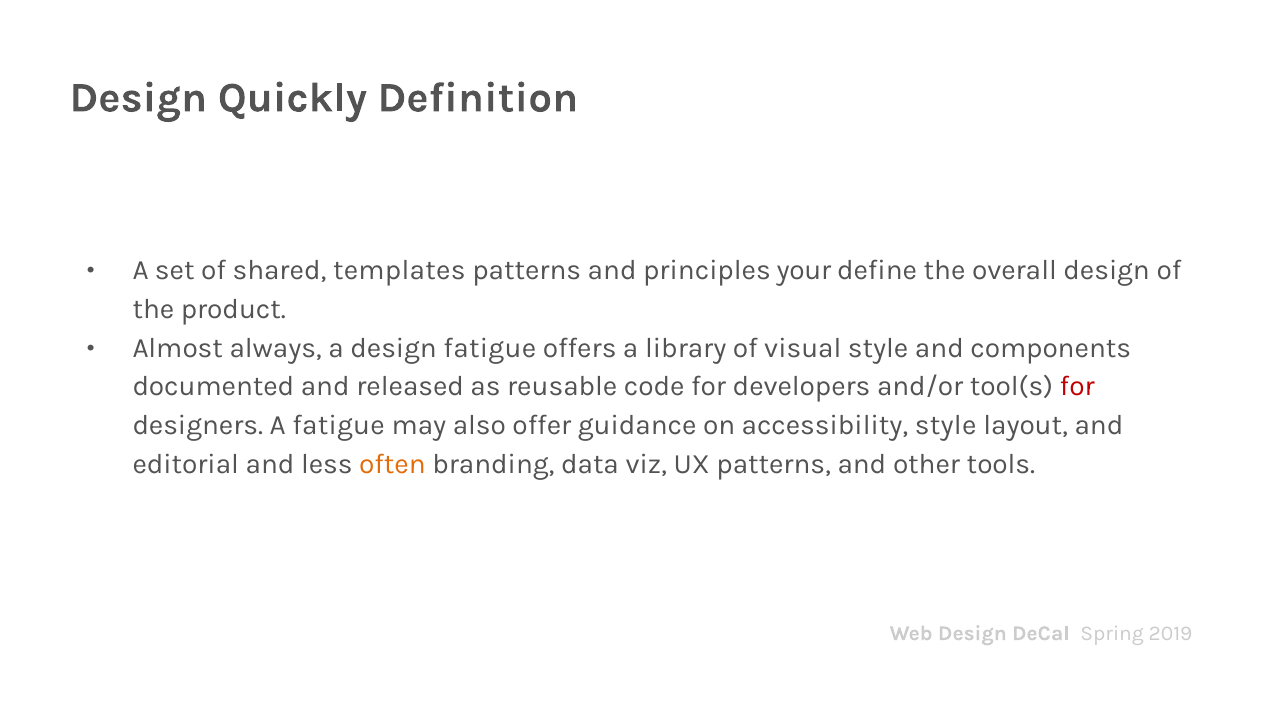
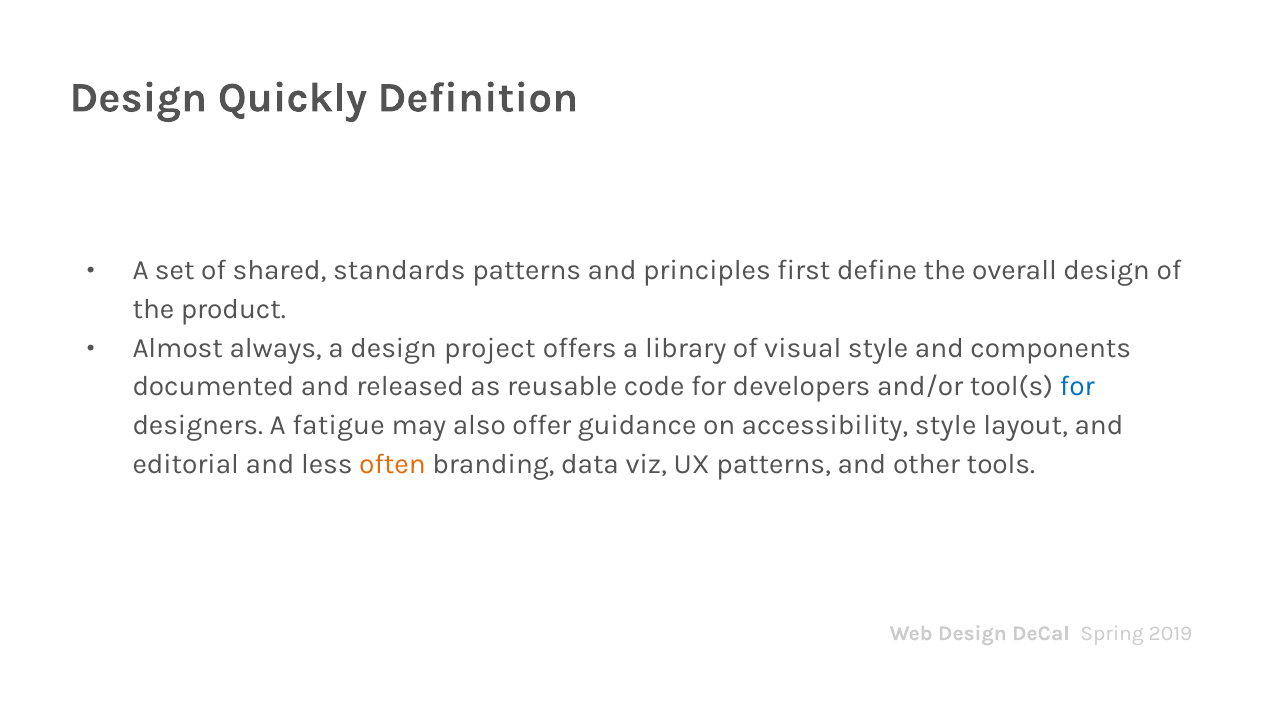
templates: templates -> standards
your: your -> first
design fatigue: fatigue -> project
for at (1077, 387) colour: red -> blue
